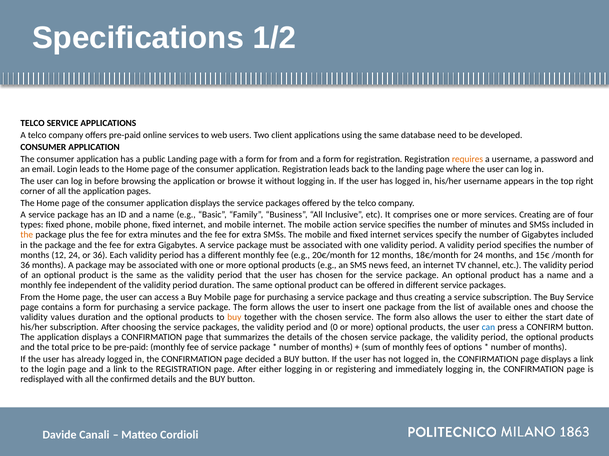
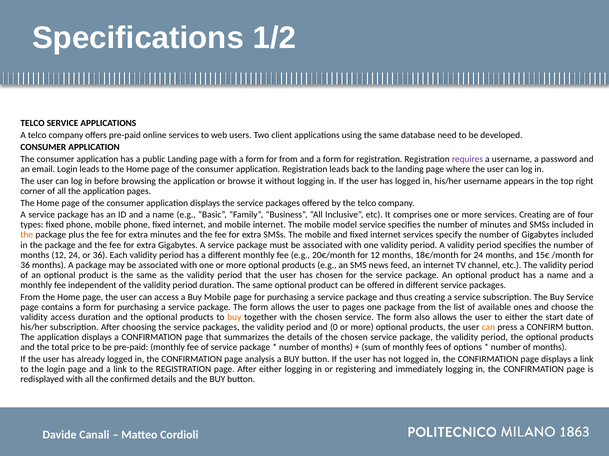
requires colour: orange -> purple
action: action -> model
to insert: insert -> pages
validity values: values -> access
can at (488, 328) colour: blue -> orange
decided: decided -> analysis
